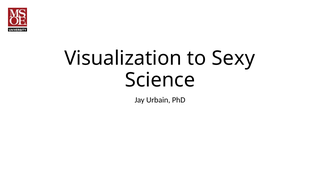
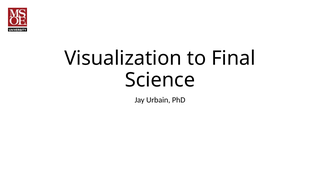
Sexy: Sexy -> Final
